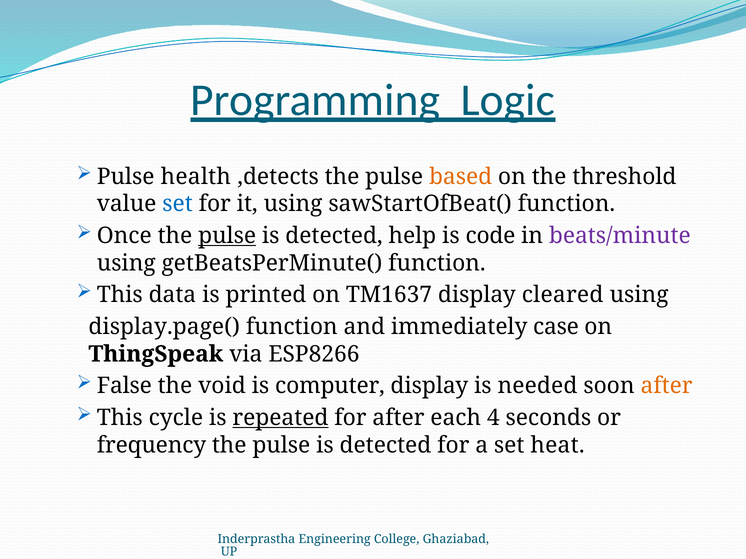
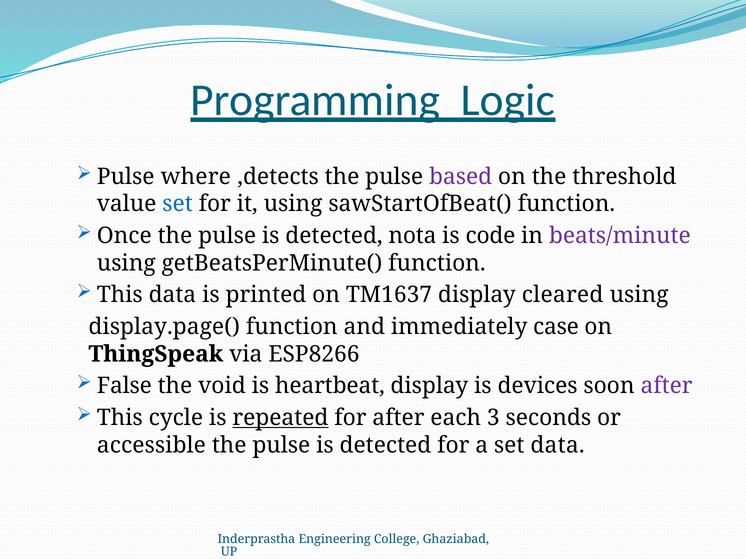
health: health -> where
based colour: orange -> purple
pulse at (227, 236) underline: present -> none
help: help -> nota
computer: computer -> heartbeat
needed: needed -> devices
after at (667, 386) colour: orange -> purple
4: 4 -> 3
frequency: frequency -> accessible
set heat: heat -> data
